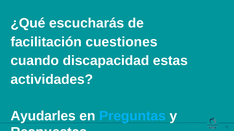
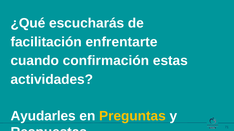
cuestiones: cuestiones -> enfrentarte
discapacidad: discapacidad -> confirmación
Preguntas colour: light blue -> yellow
